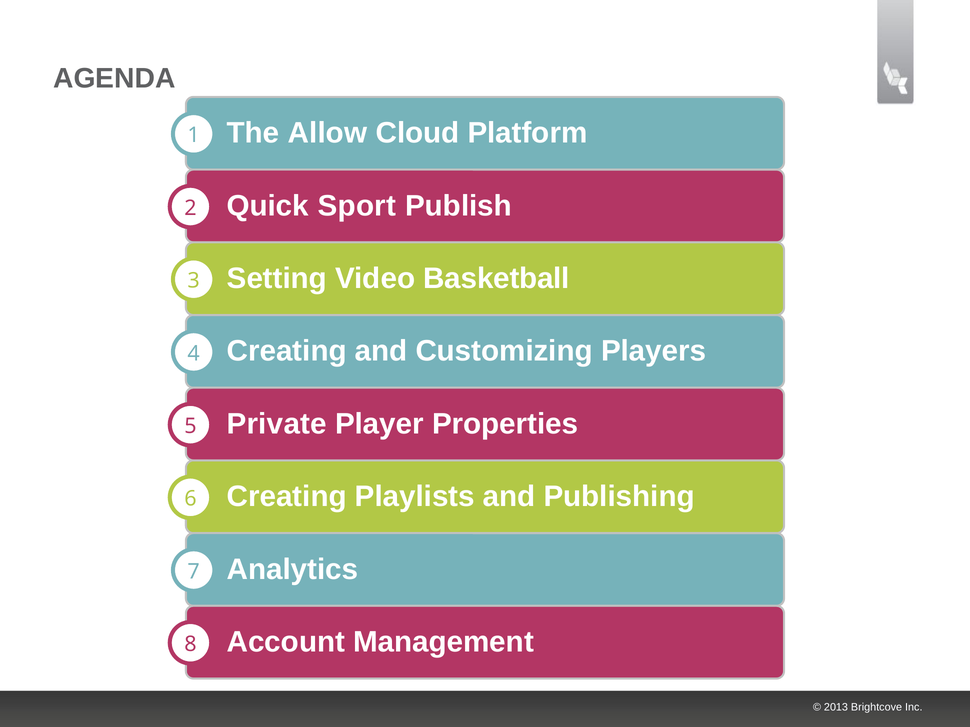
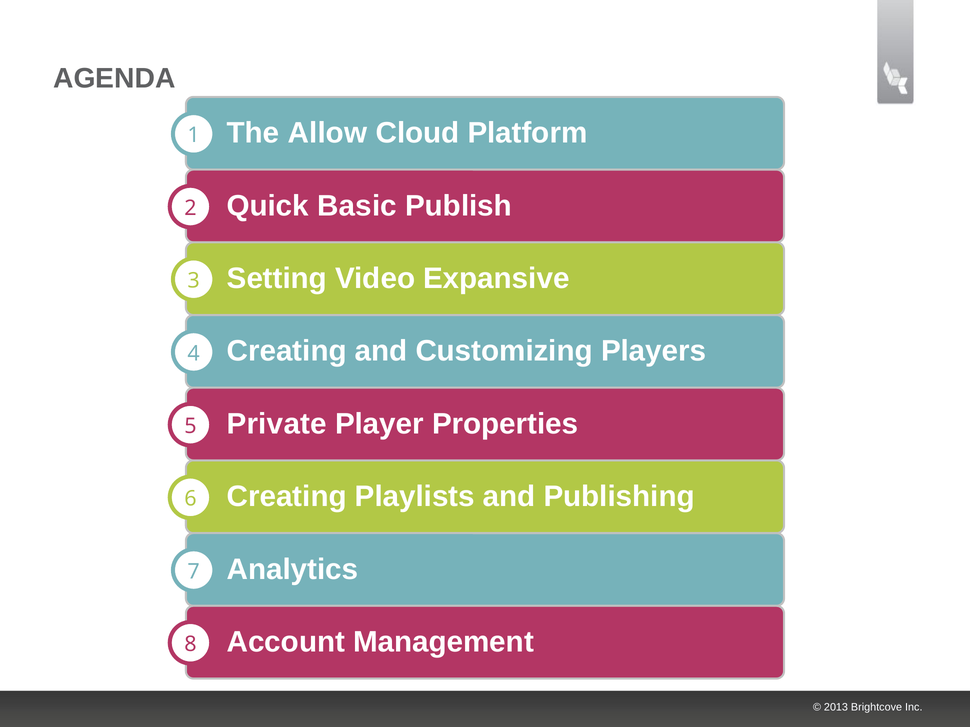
Sport: Sport -> Basic
Basketball: Basketball -> Expansive
